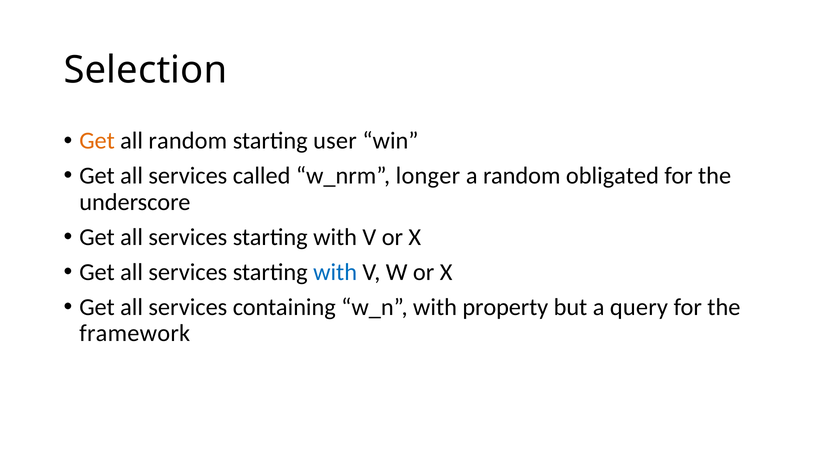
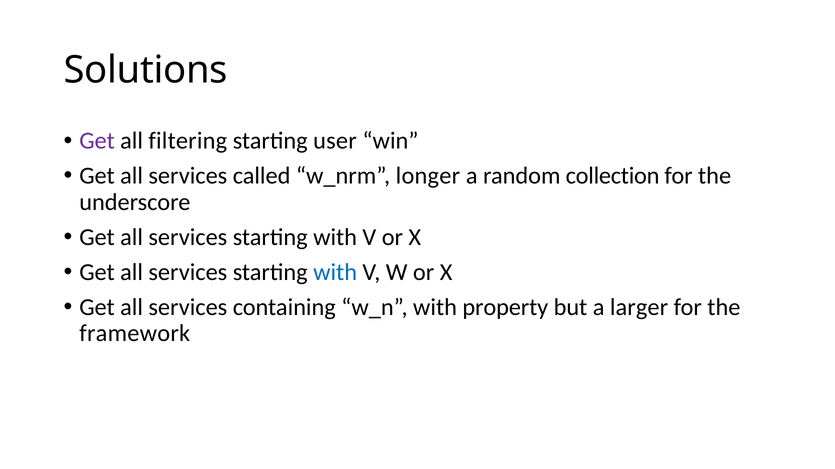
Selection: Selection -> Solutions
Get at (97, 141) colour: orange -> purple
all random: random -> filtering
obligated: obligated -> collection
query: query -> larger
